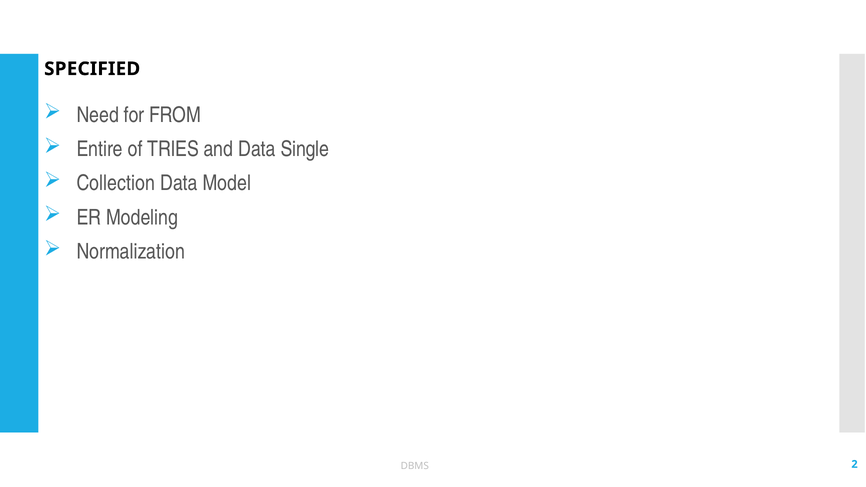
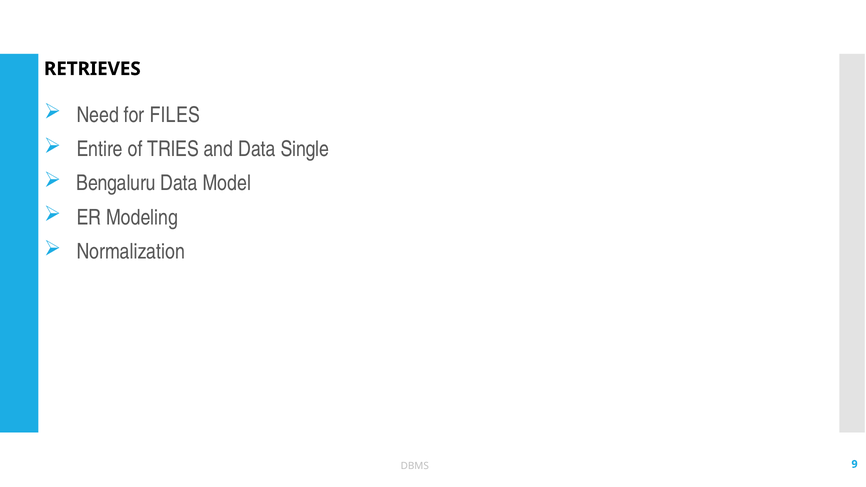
SPECIFIED: SPECIFIED -> RETRIEVES
FROM: FROM -> FILES
Collection: Collection -> Bengaluru
2: 2 -> 9
